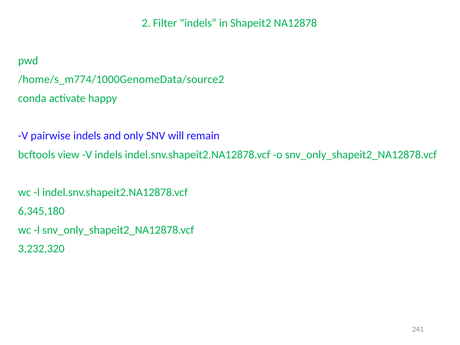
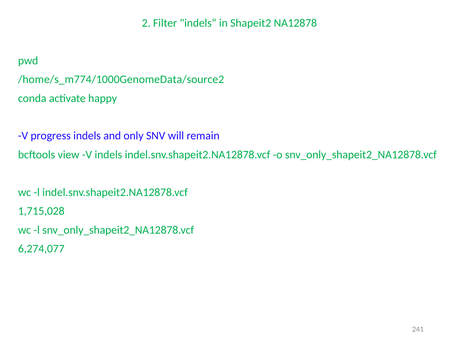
pairwise: pairwise -> progress
6,345,180: 6,345,180 -> 1,715,028
3,232,320: 3,232,320 -> 6,274,077
